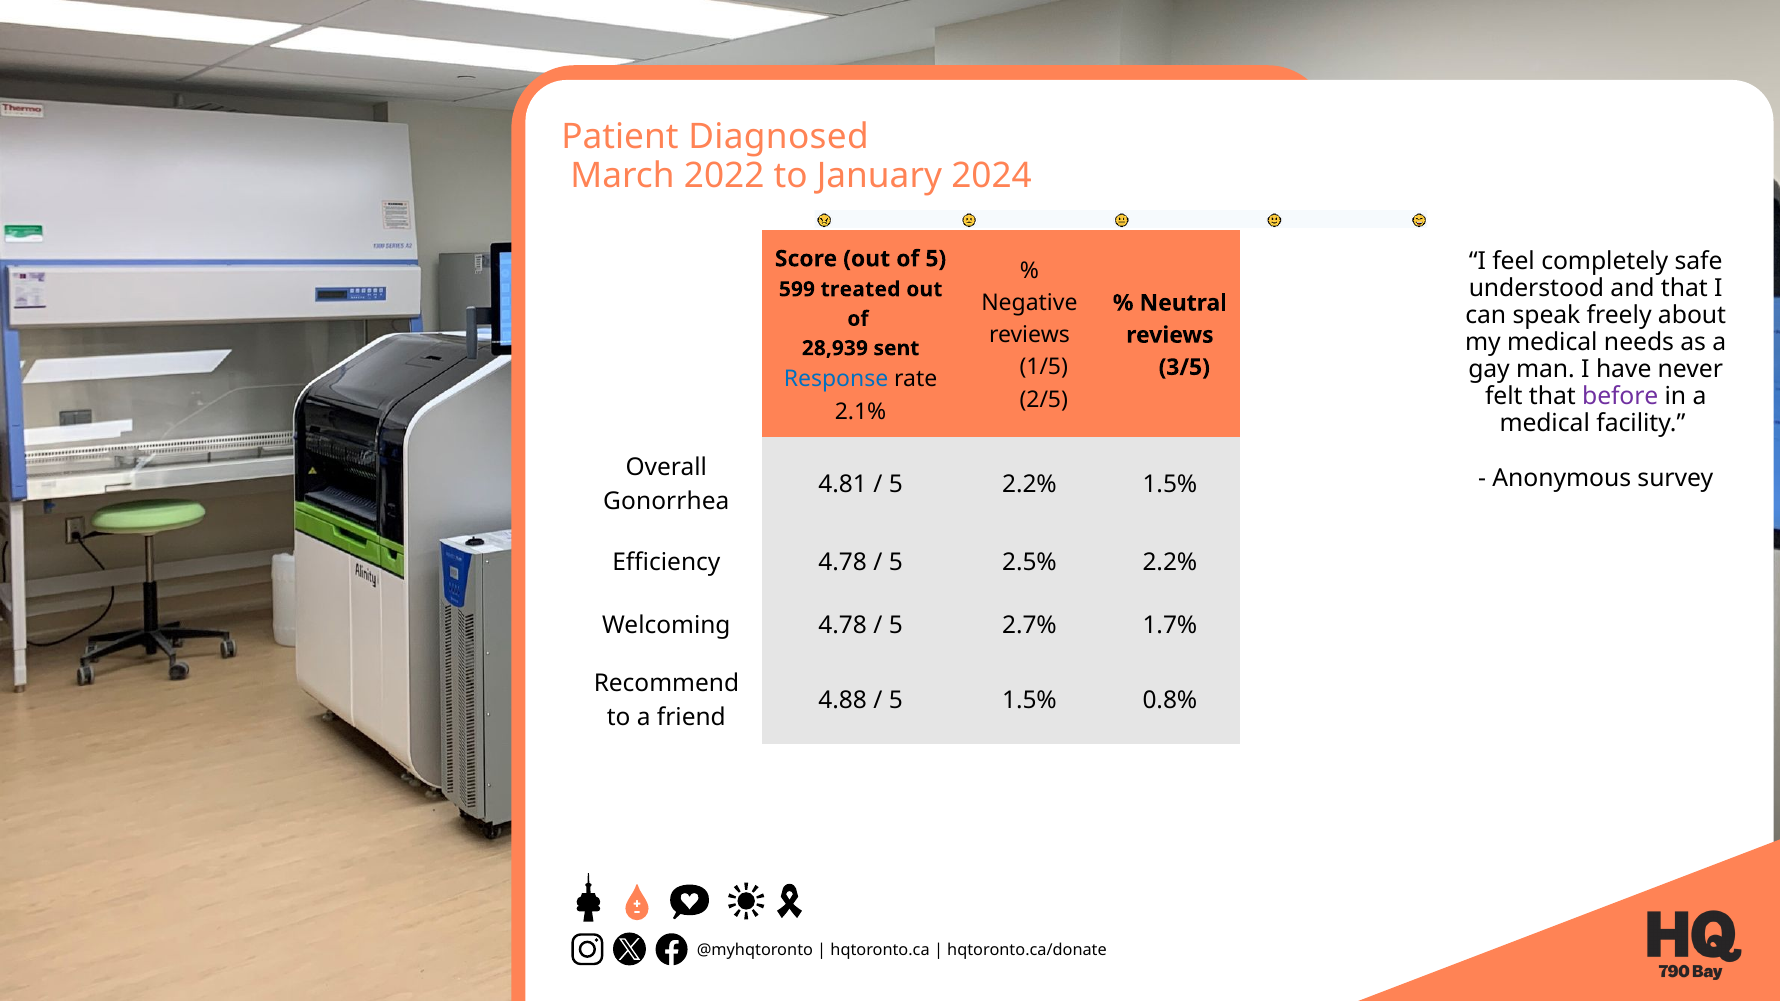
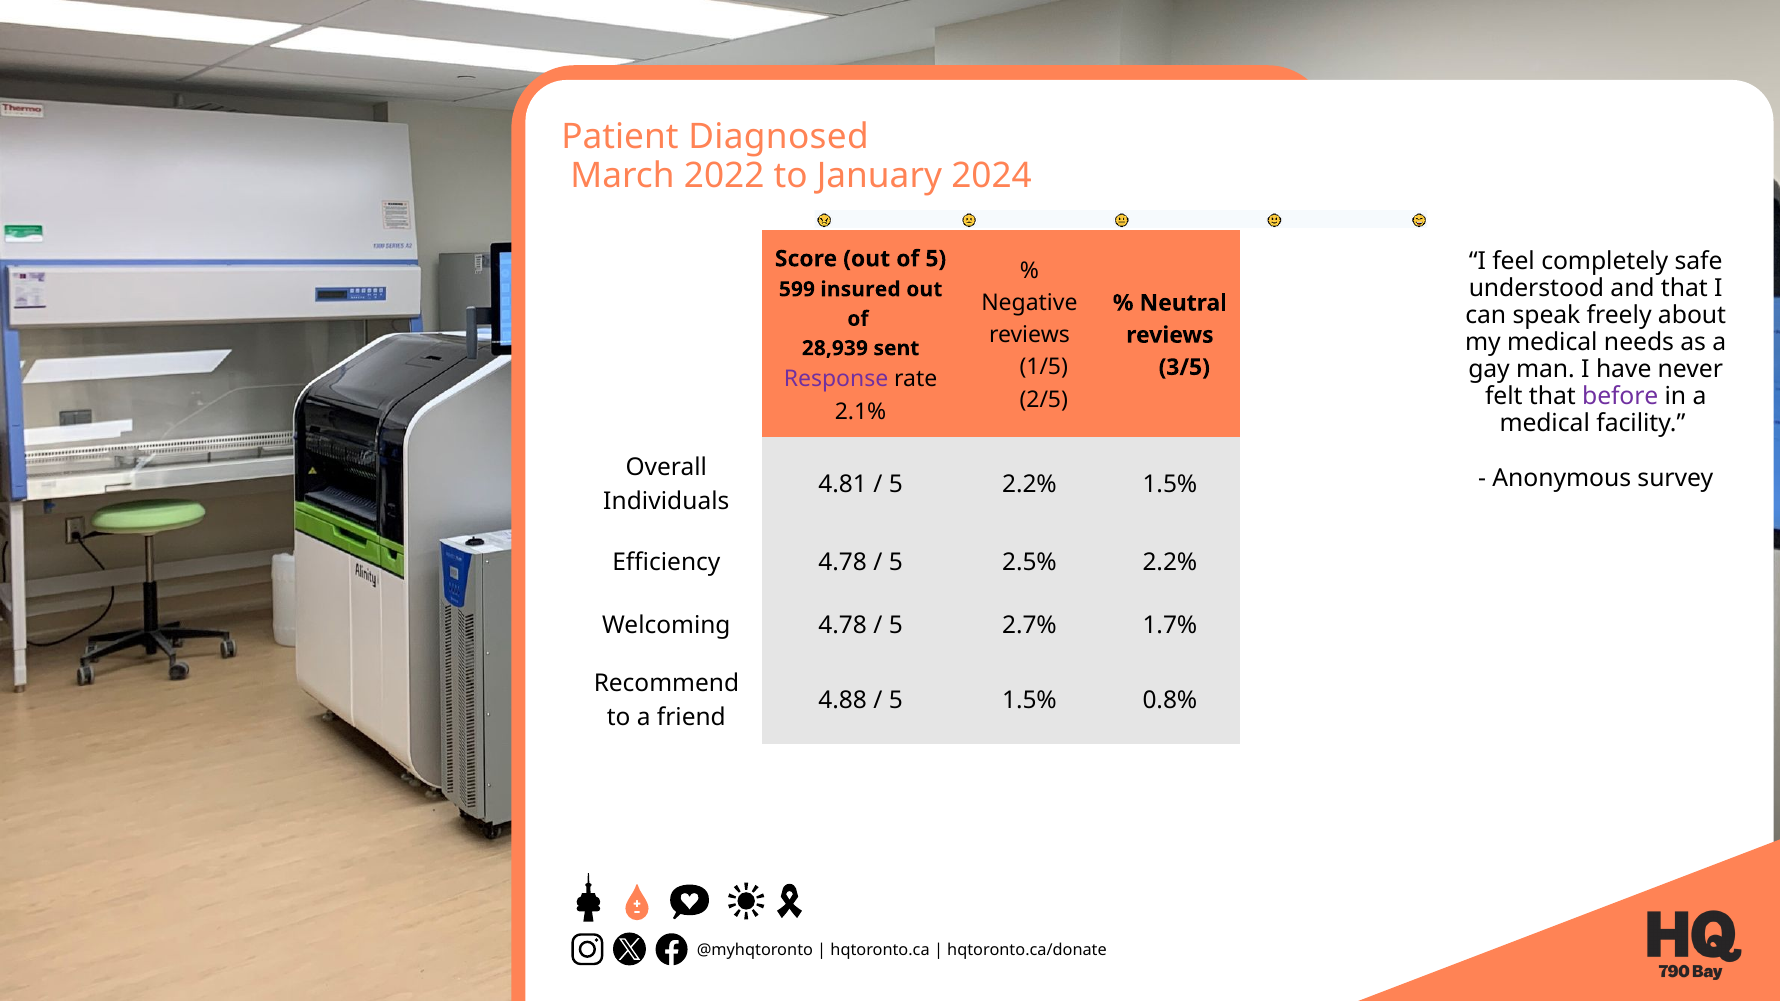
treated: treated -> insured
Response colour: blue -> purple
Gonorrhea: Gonorrhea -> Individuals
